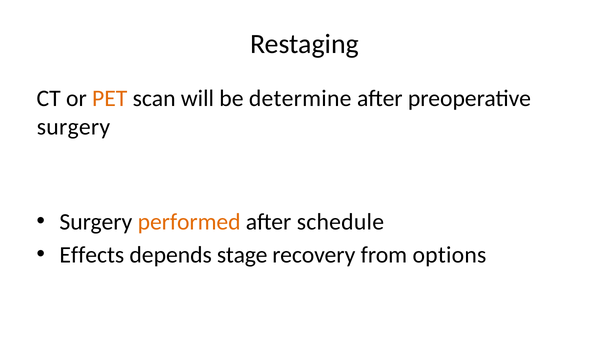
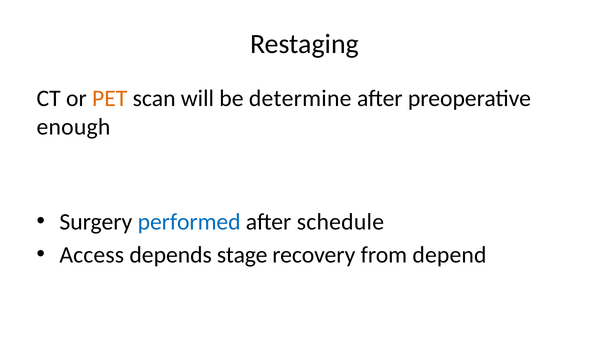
surgery at (73, 127): surgery -> enough
performed colour: orange -> blue
Effects: Effects -> Access
options: options -> depend
